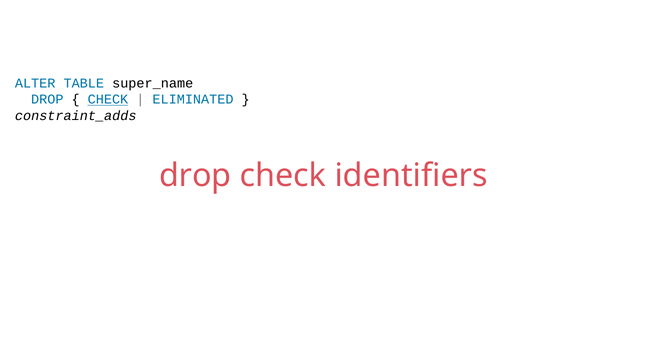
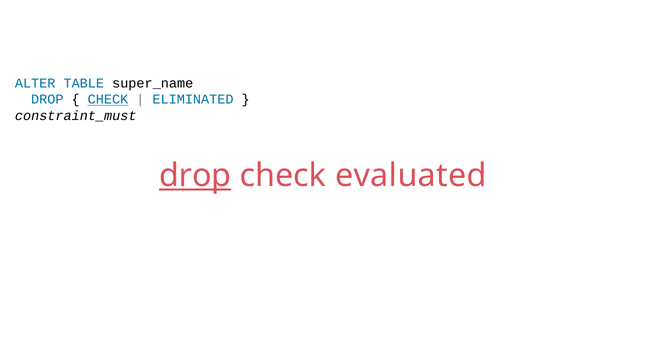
constraint_adds: constraint_adds -> constraint_must
drop at (195, 175) underline: none -> present
identifiers: identifiers -> evaluated
